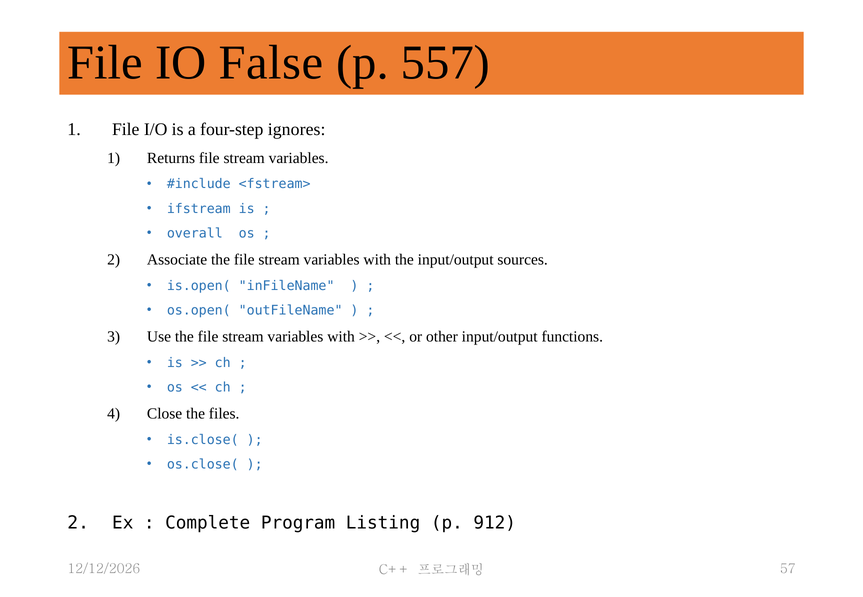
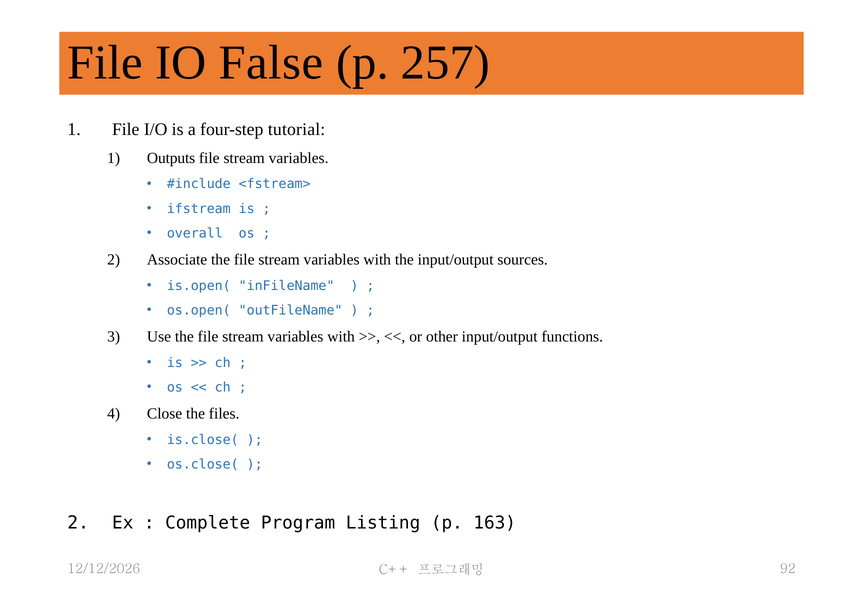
557: 557 -> 257
ignores: ignores -> tutorial
Returns: Returns -> Outputs
912: 912 -> 163
57: 57 -> 92
